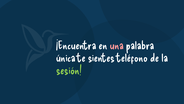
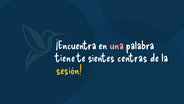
única: única -> tiene
teléfono: teléfono -> centras
sesión colour: light green -> yellow
